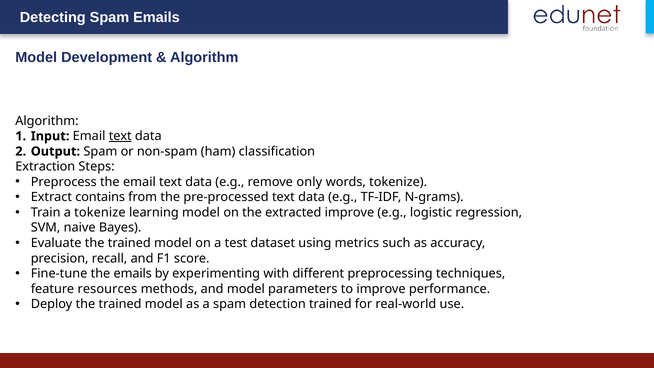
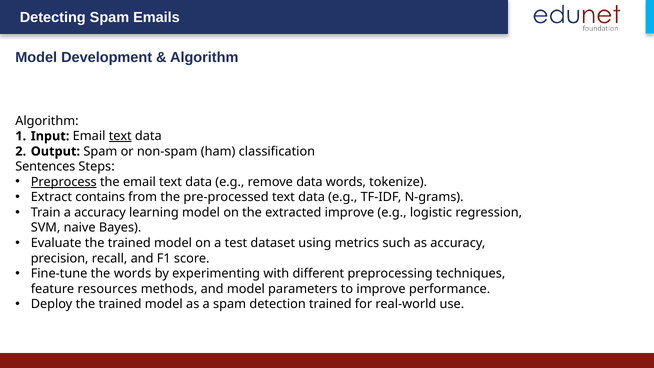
Extraction: Extraction -> Sentences
Preprocess underline: none -> present
remove only: only -> data
a tokenize: tokenize -> accuracy
the emails: emails -> words
